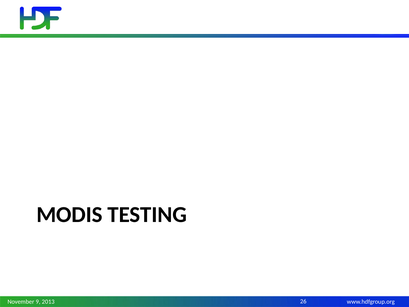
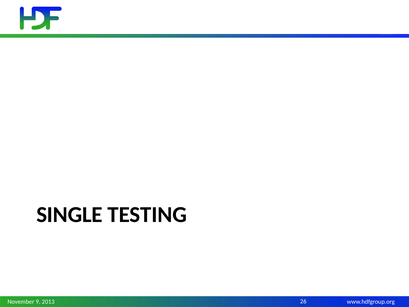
MODIS: MODIS -> SINGLE
